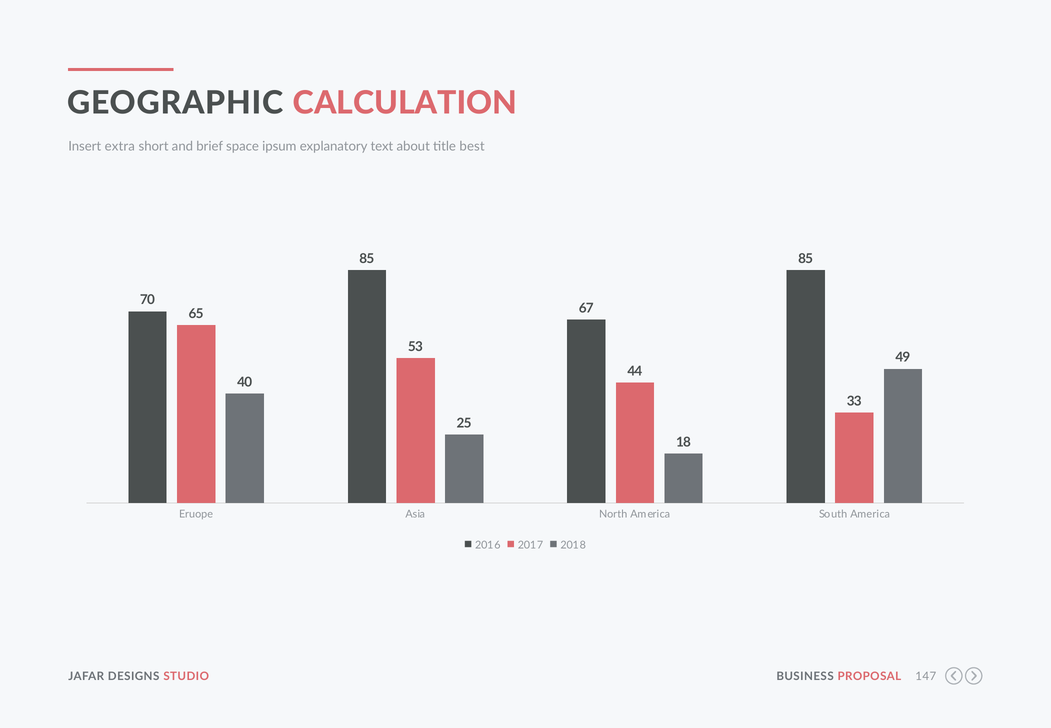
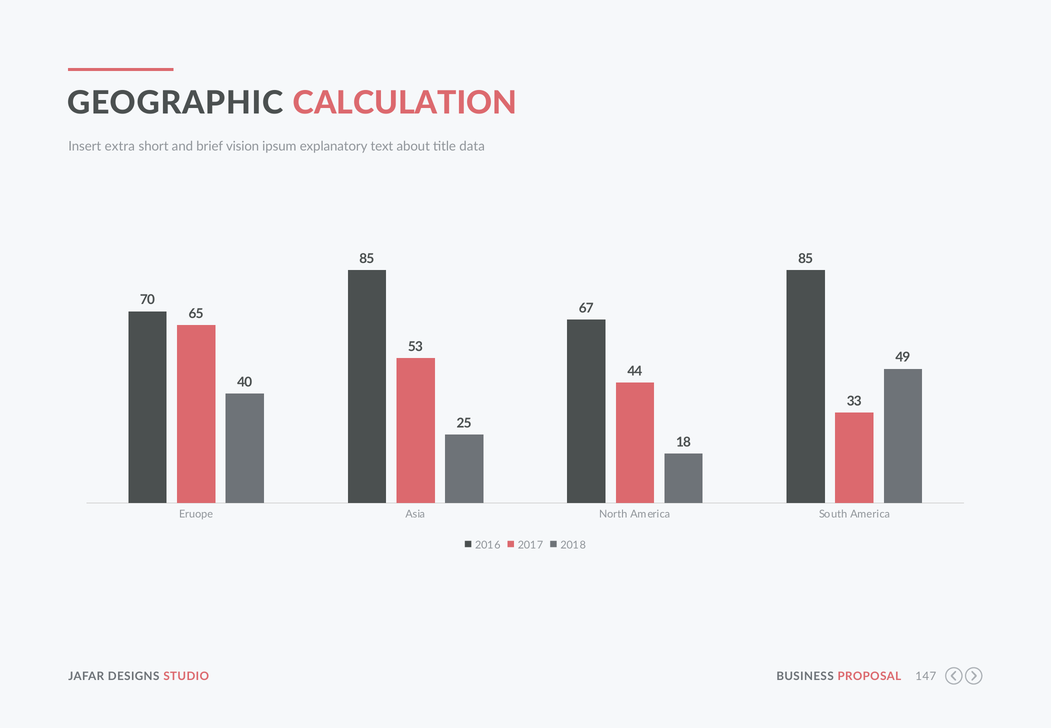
space: space -> vision
best: best -> data
